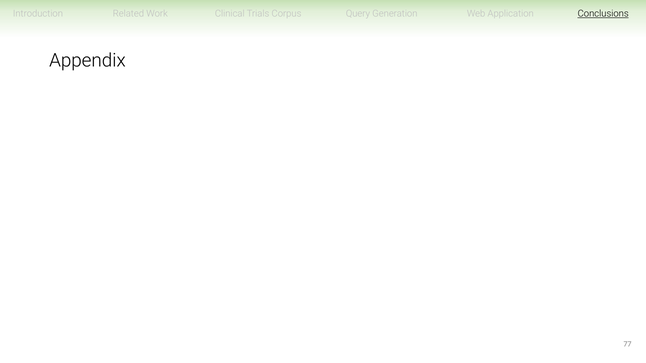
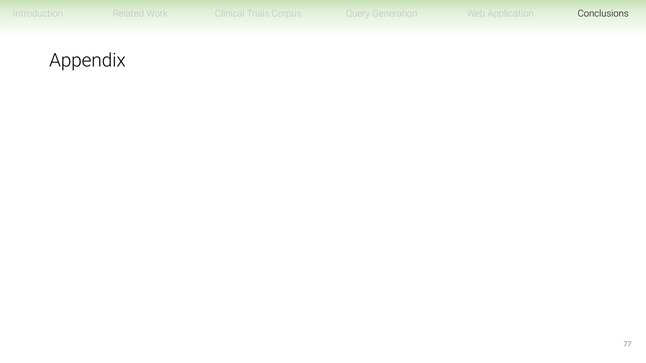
Conclusions underline: present -> none
